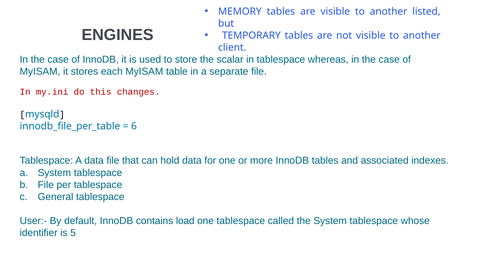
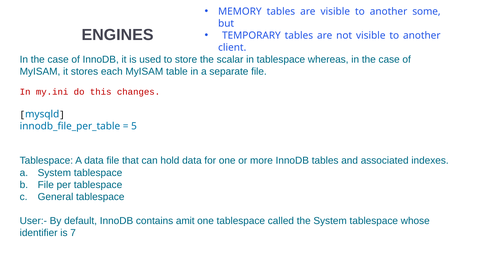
listed: listed -> some
6: 6 -> 5
load: load -> amit
5: 5 -> 7
